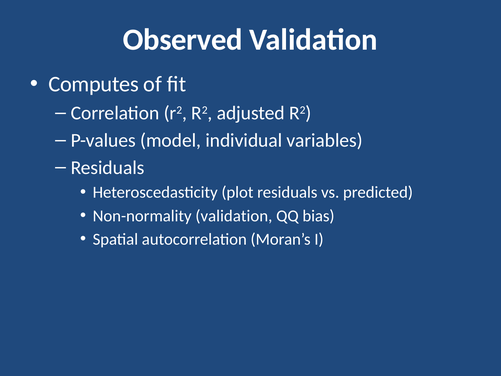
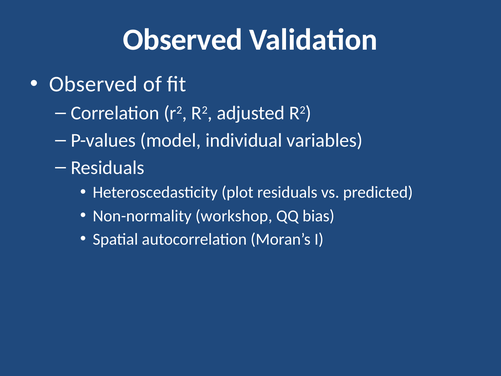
Computes at (94, 84): Computes -> Observed
Non-normality validation: validation -> workshop
